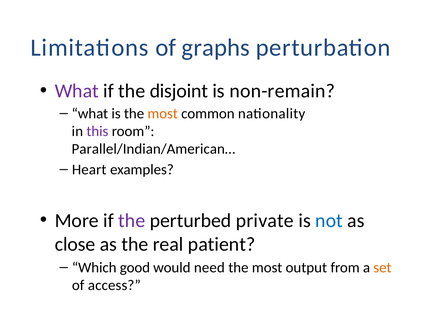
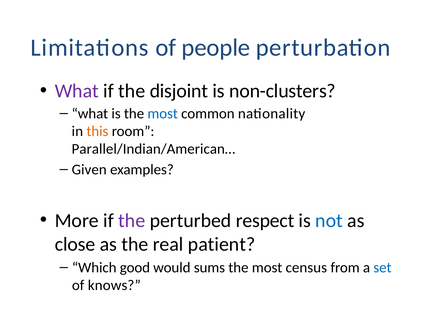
graphs: graphs -> people
non-remain: non-remain -> non-clusters
most at (163, 114) colour: orange -> blue
this colour: purple -> orange
Heart: Heart -> Given
private: private -> respect
need: need -> sums
output: output -> census
set colour: orange -> blue
access: access -> knows
